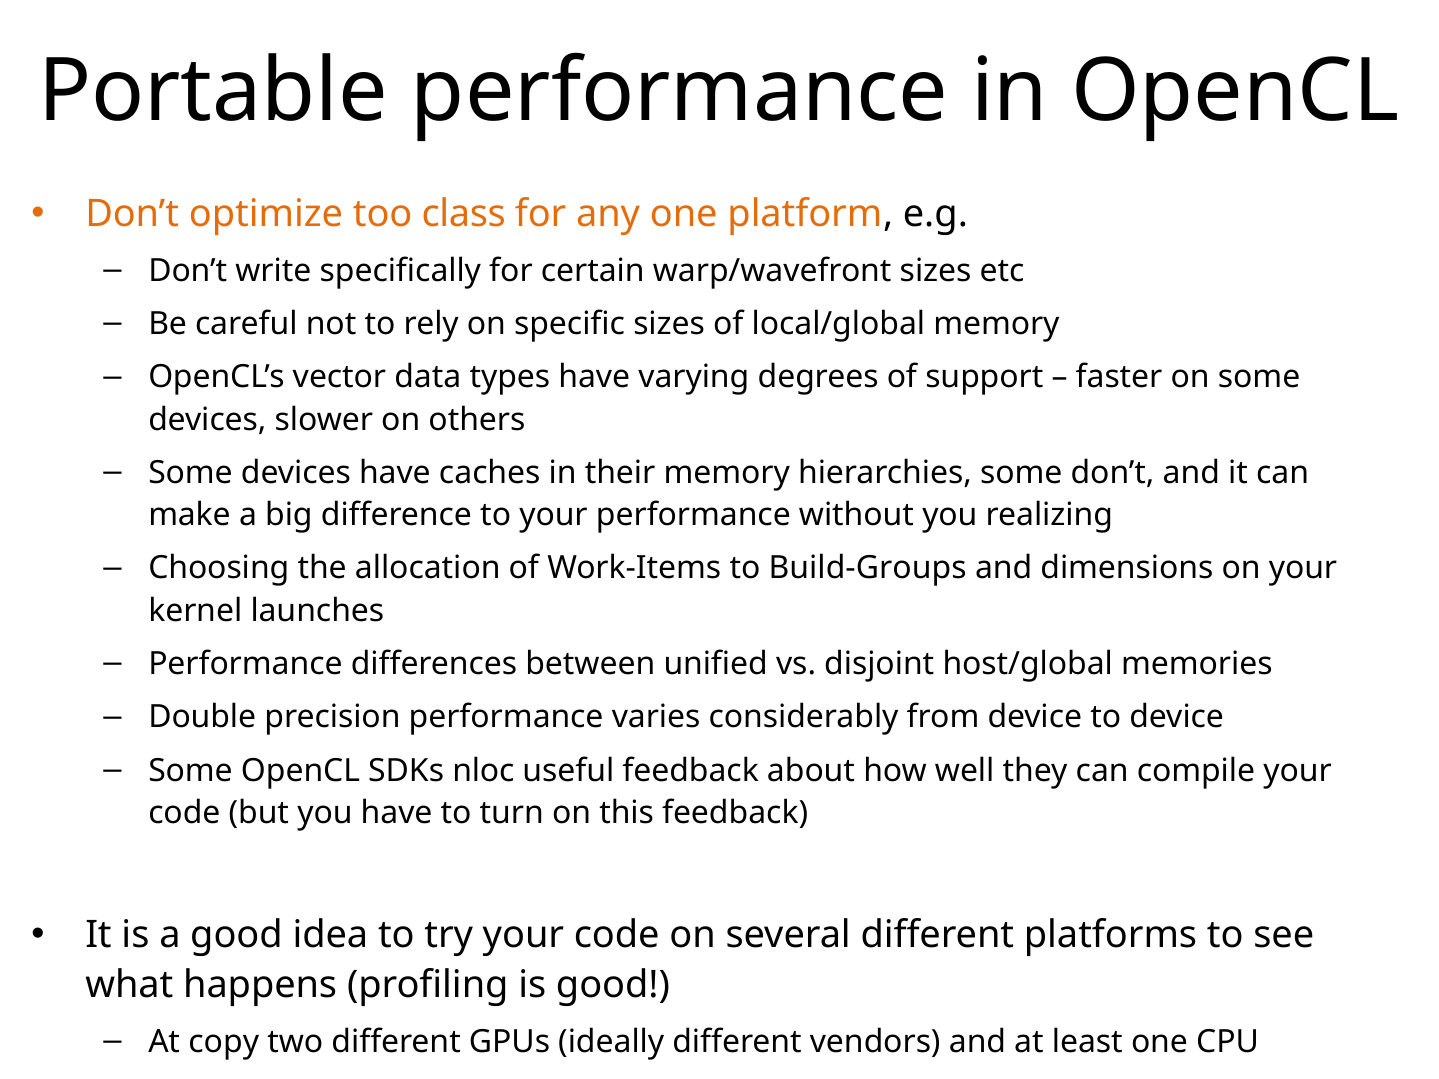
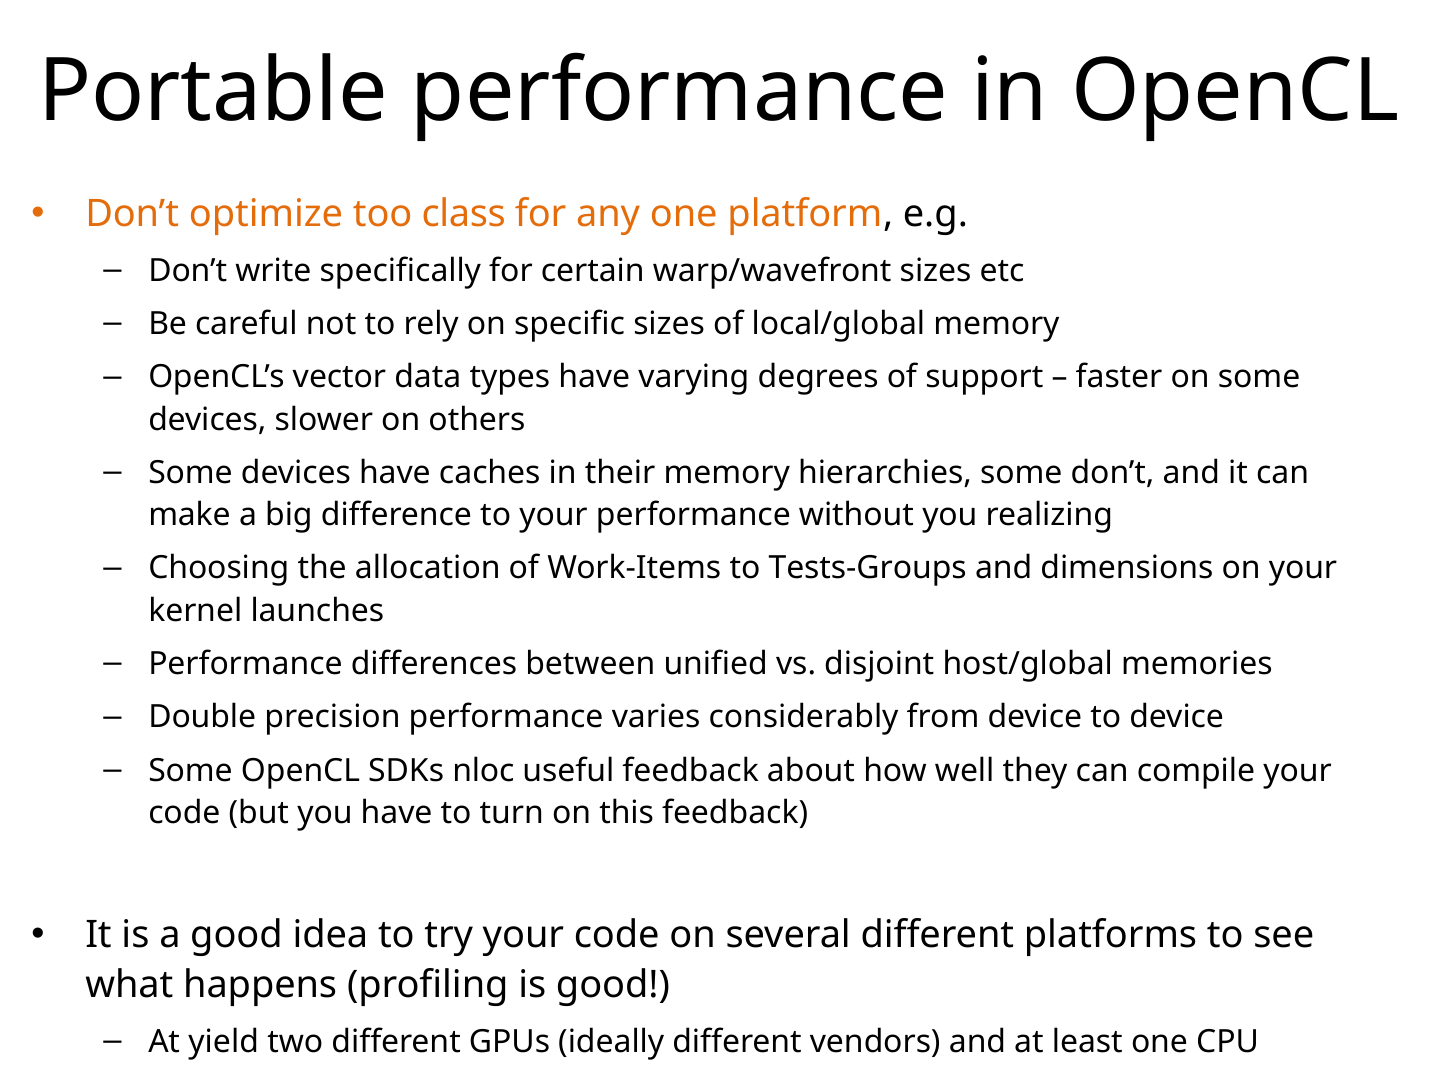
Build-Groups: Build-Groups -> Tests-Groups
copy: copy -> yield
